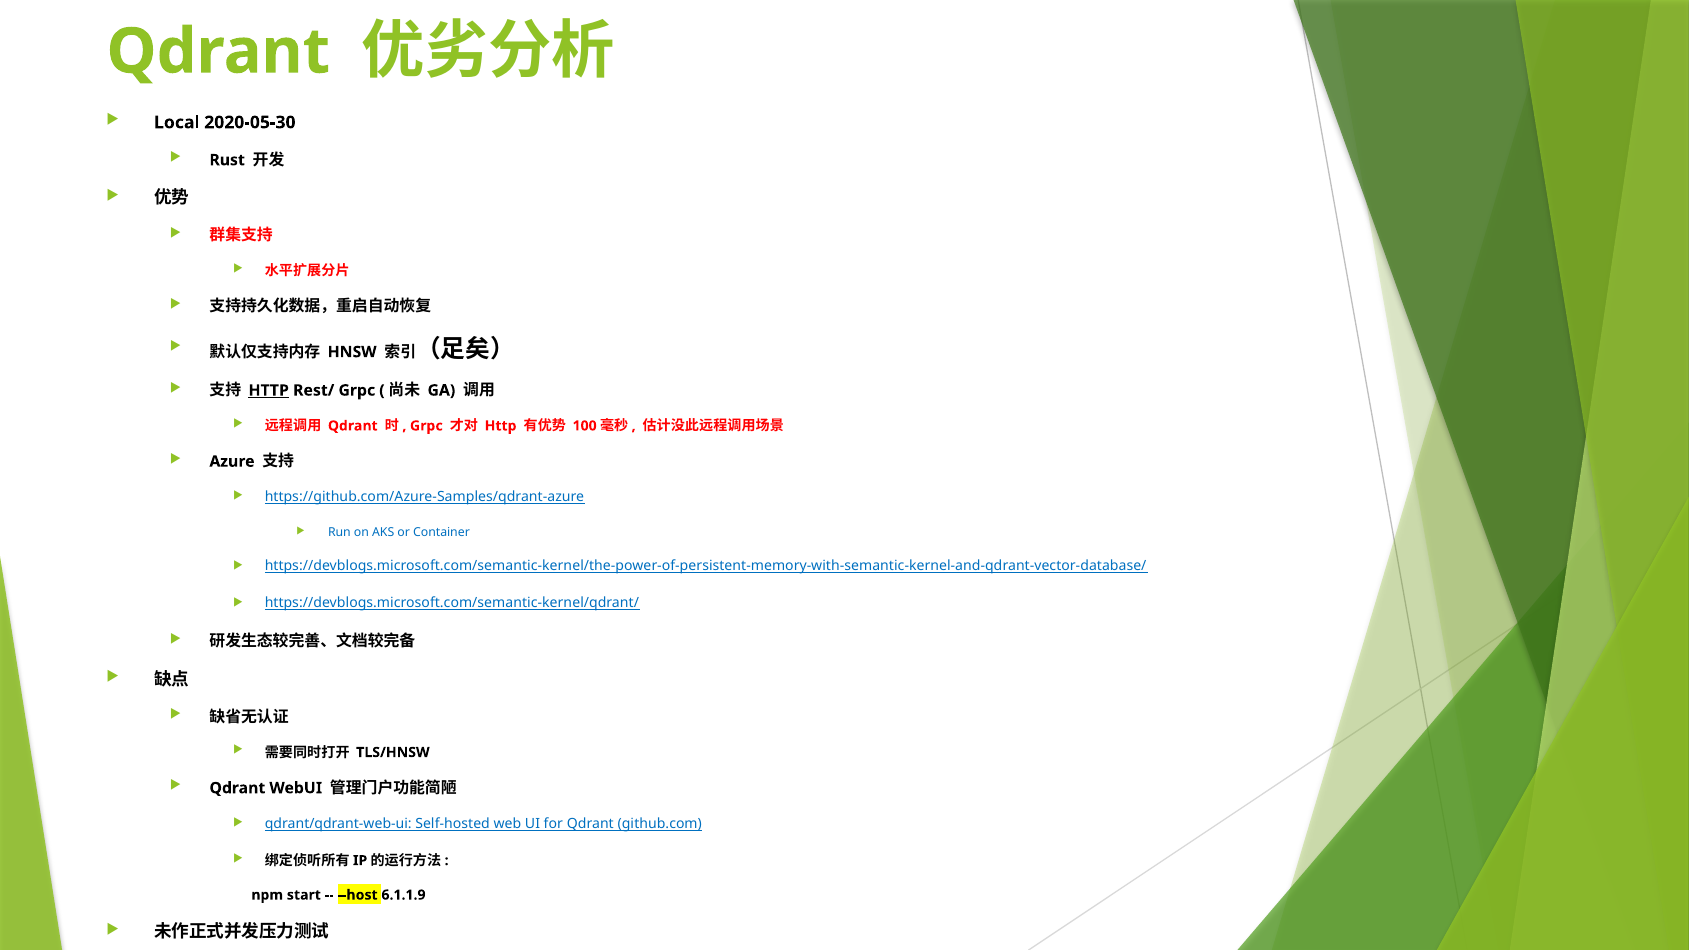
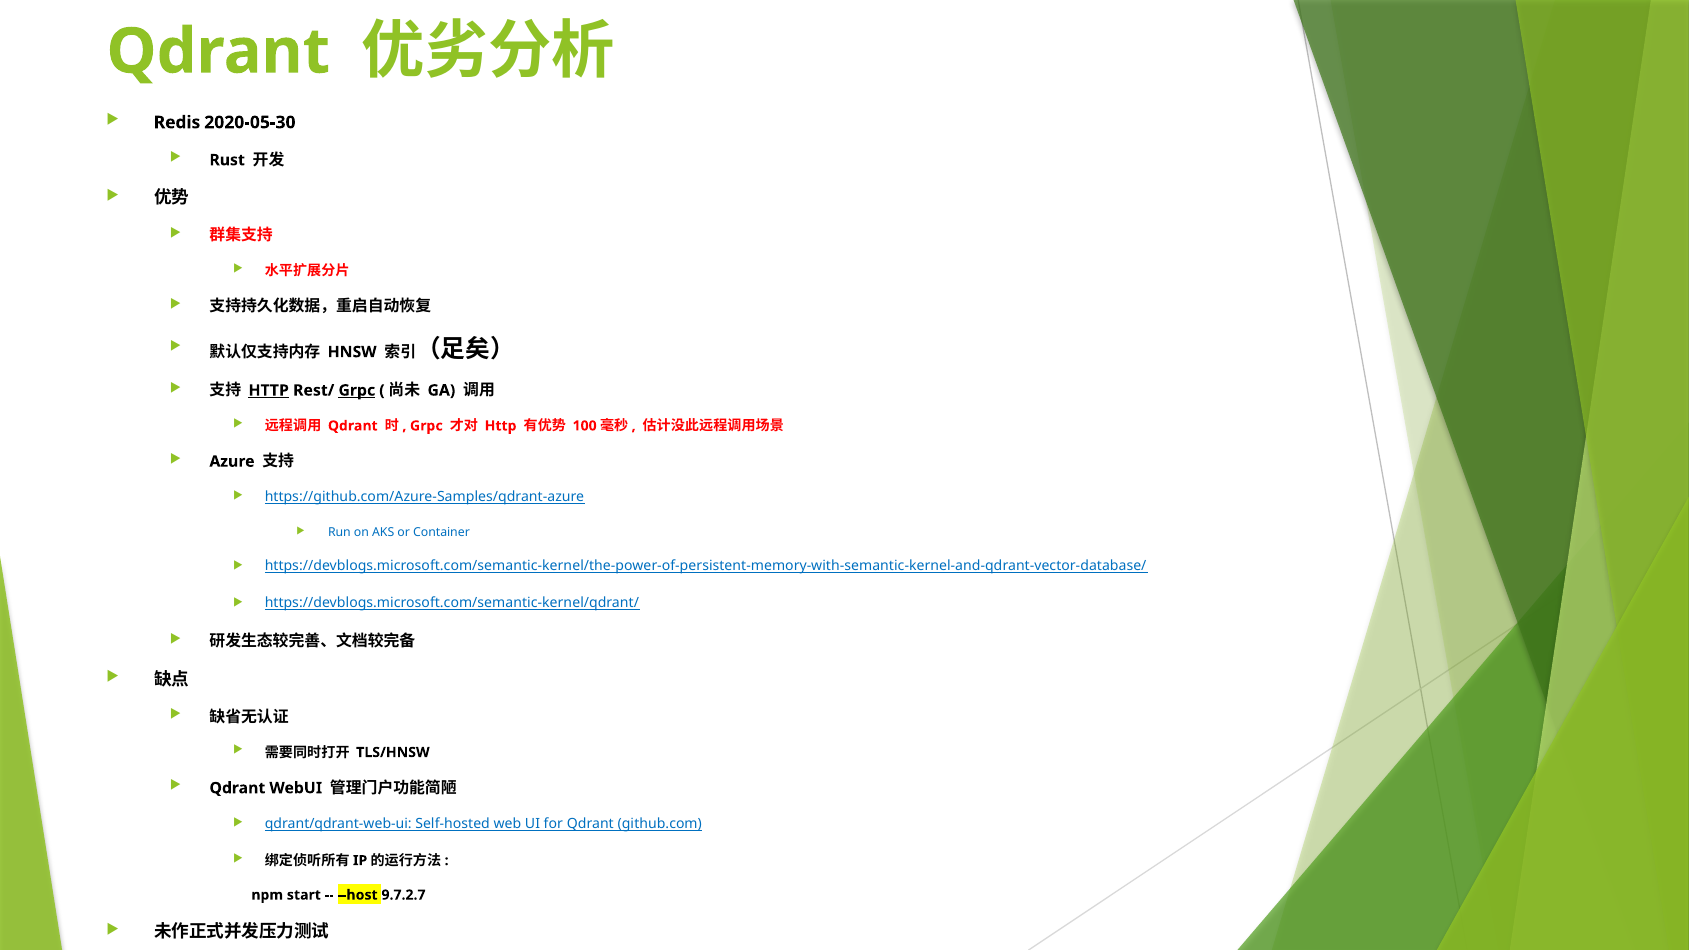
Local: Local -> Redis
Grpc at (357, 390) underline: none -> present
6.1.1.9: 6.1.1.9 -> 9.7.2.7
